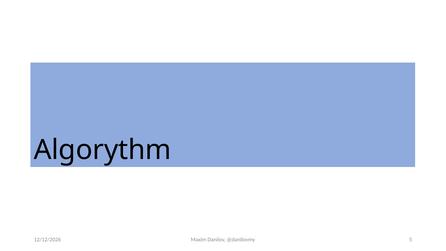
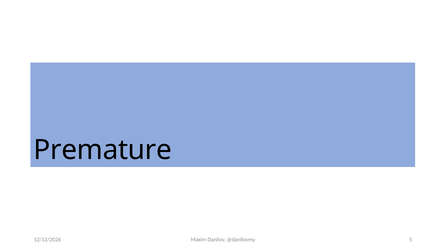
Algorythm: Algorythm -> Premature
